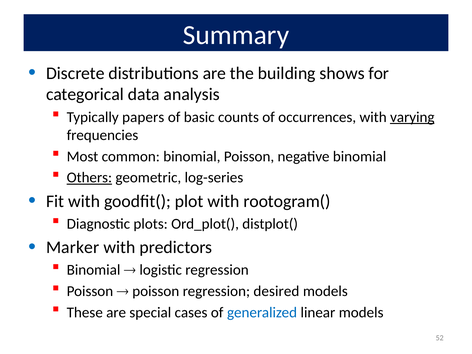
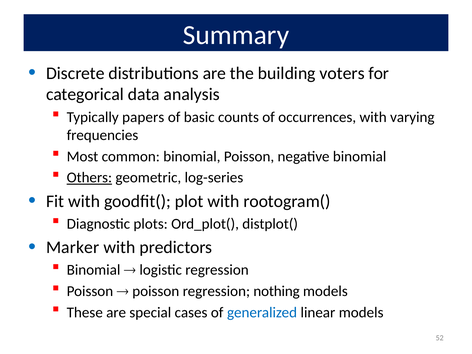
shows: shows -> voters
varying underline: present -> none
desired: desired -> nothing
